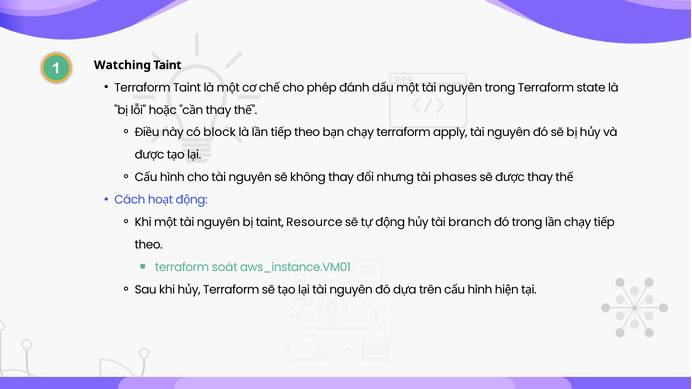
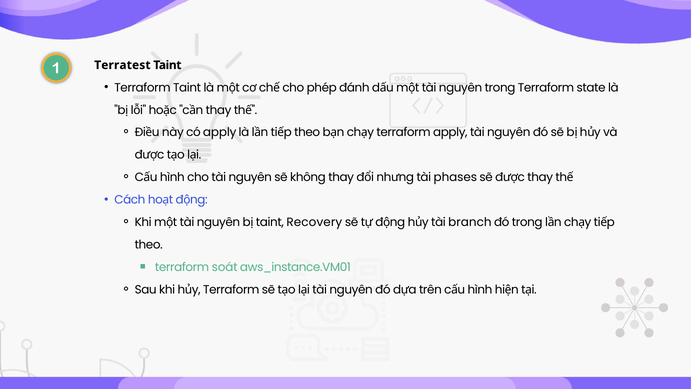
Watching: Watching -> Terratest
có block: block -> apply
Resource: Resource -> Recovery
